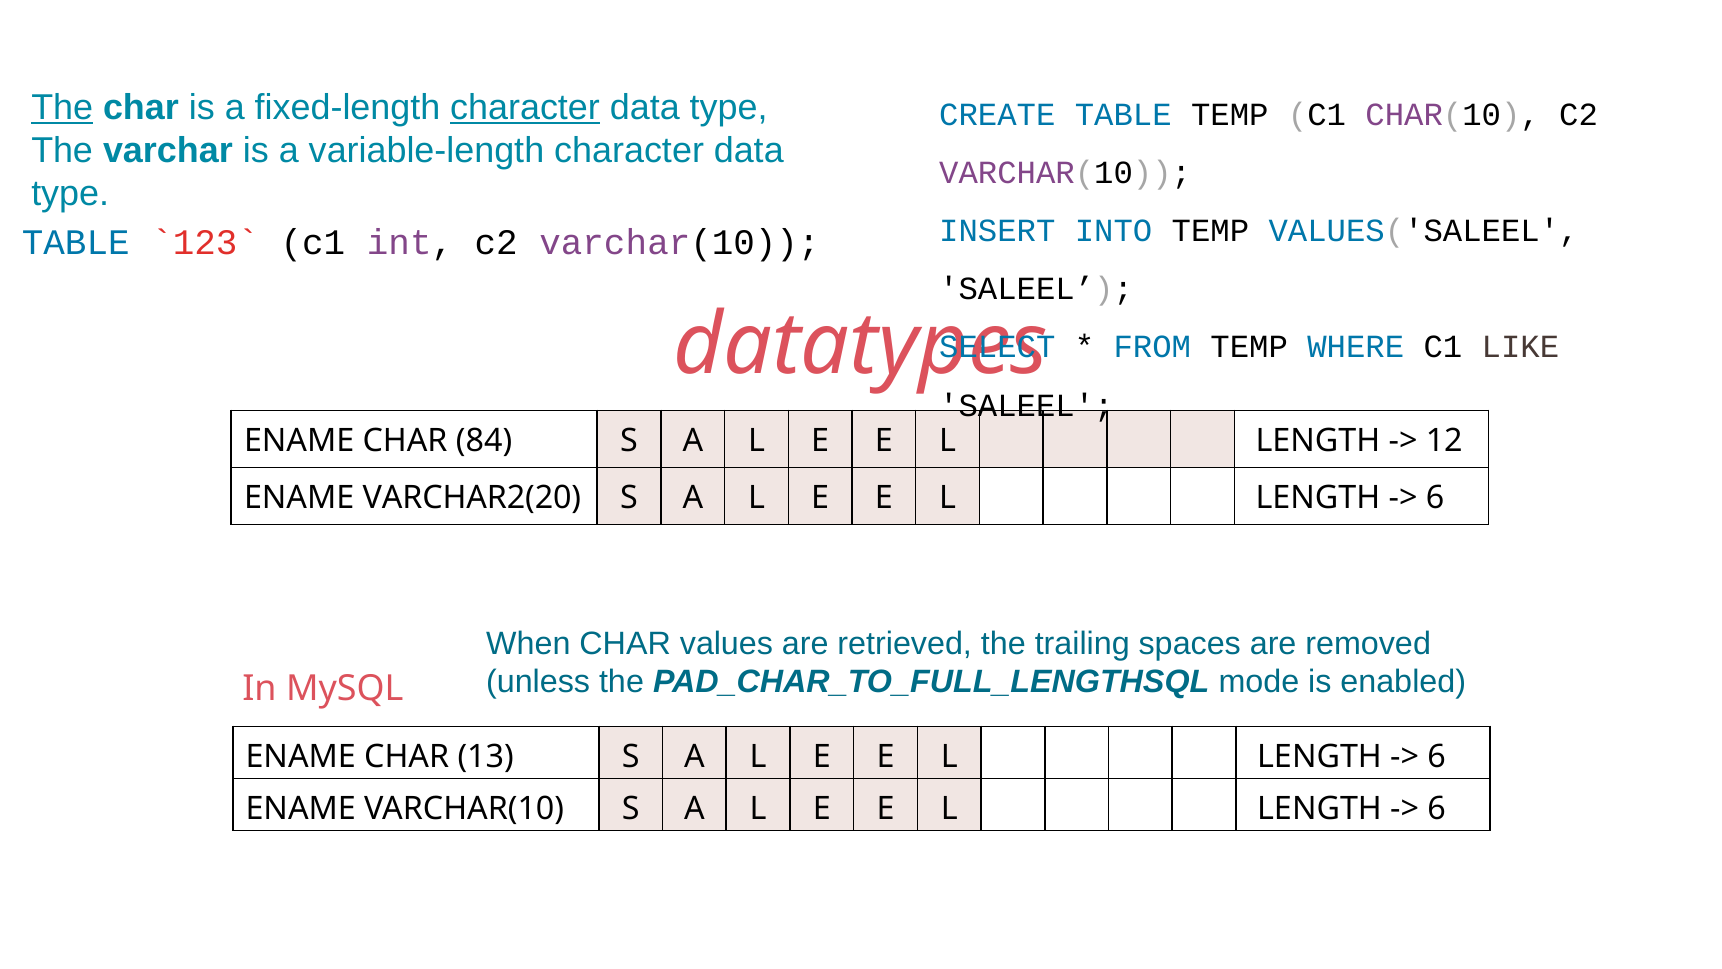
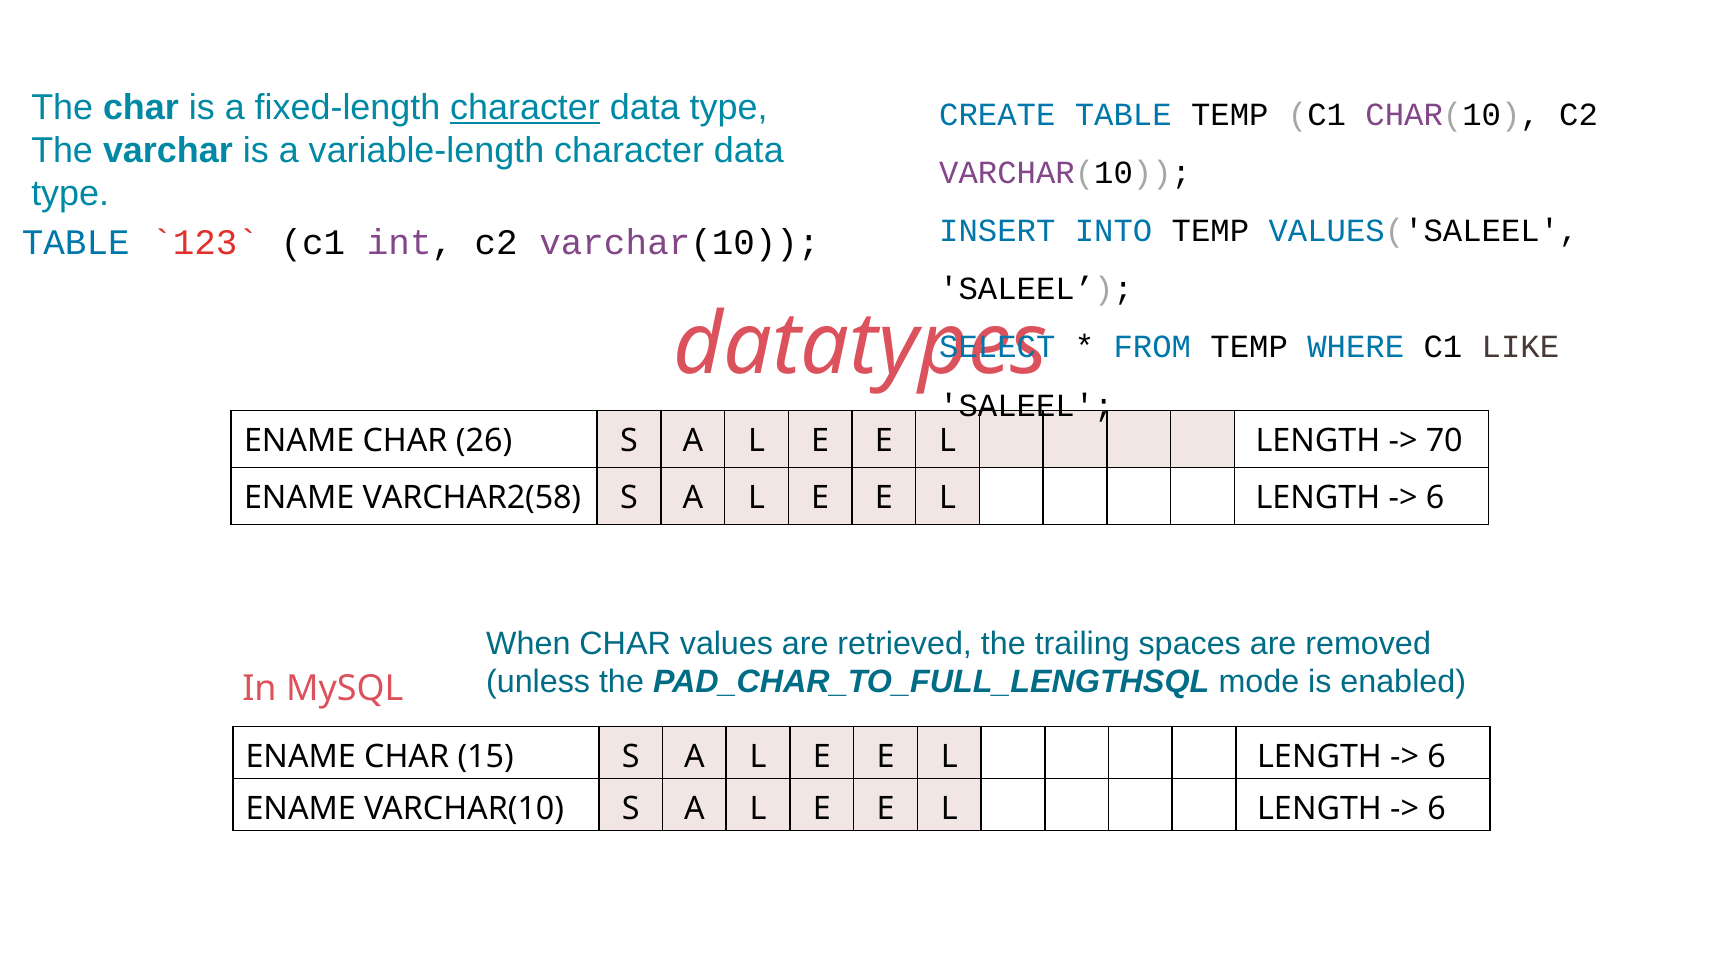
The at (62, 108) underline: present -> none
84: 84 -> 26
12: 12 -> 70
VARCHAR2(20: VARCHAR2(20 -> VARCHAR2(58
13: 13 -> 15
